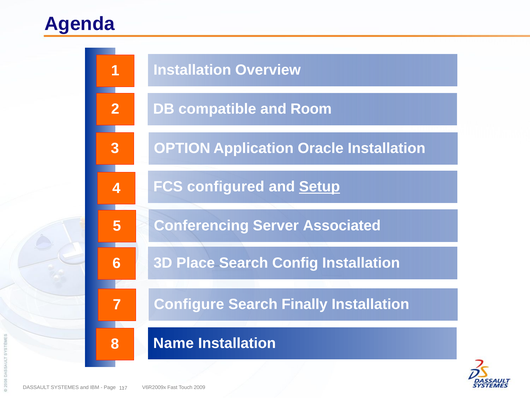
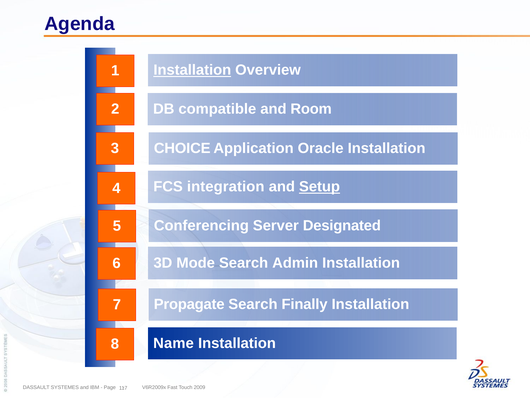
Installation at (192, 70) underline: none -> present
OPTION: OPTION -> CHOICE
configured: configured -> integration
Associated: Associated -> Designated
Place: Place -> Mode
Config: Config -> Admin
Configure: Configure -> Propagate
